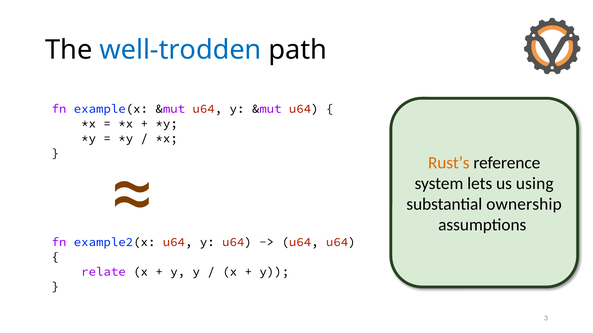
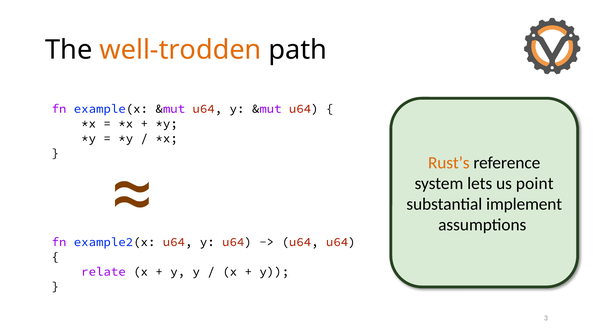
well-trodden colour: blue -> orange
using: using -> point
ownership: ownership -> implement
